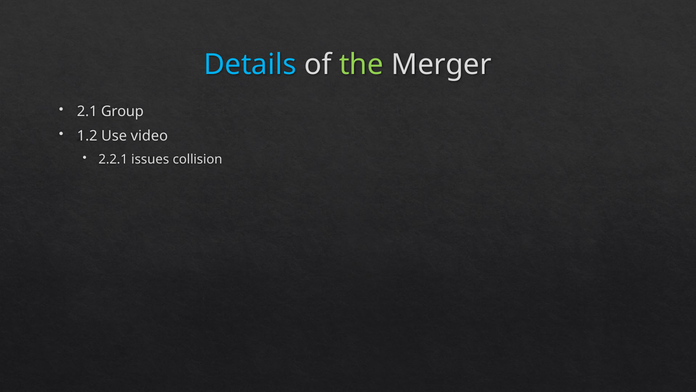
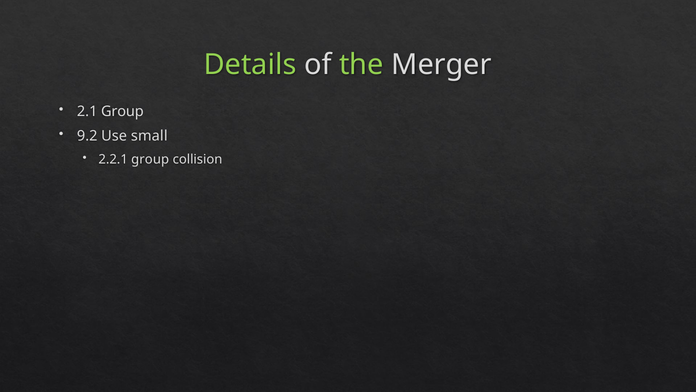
Details colour: light blue -> light green
1.2: 1.2 -> 9.2
video: video -> small
2.2.1 issues: issues -> group
